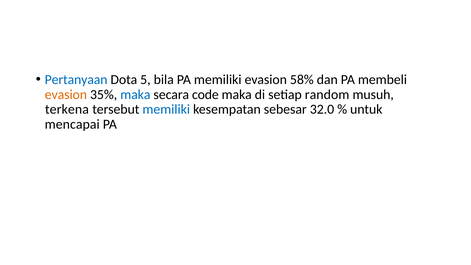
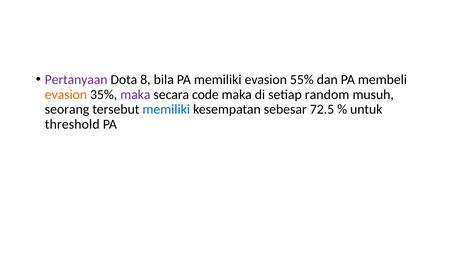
Pertanyaan colour: blue -> purple
5: 5 -> 8
58%: 58% -> 55%
maka at (135, 94) colour: blue -> purple
terkena: terkena -> seorang
32.0: 32.0 -> 72.5
mencapai: mencapai -> threshold
